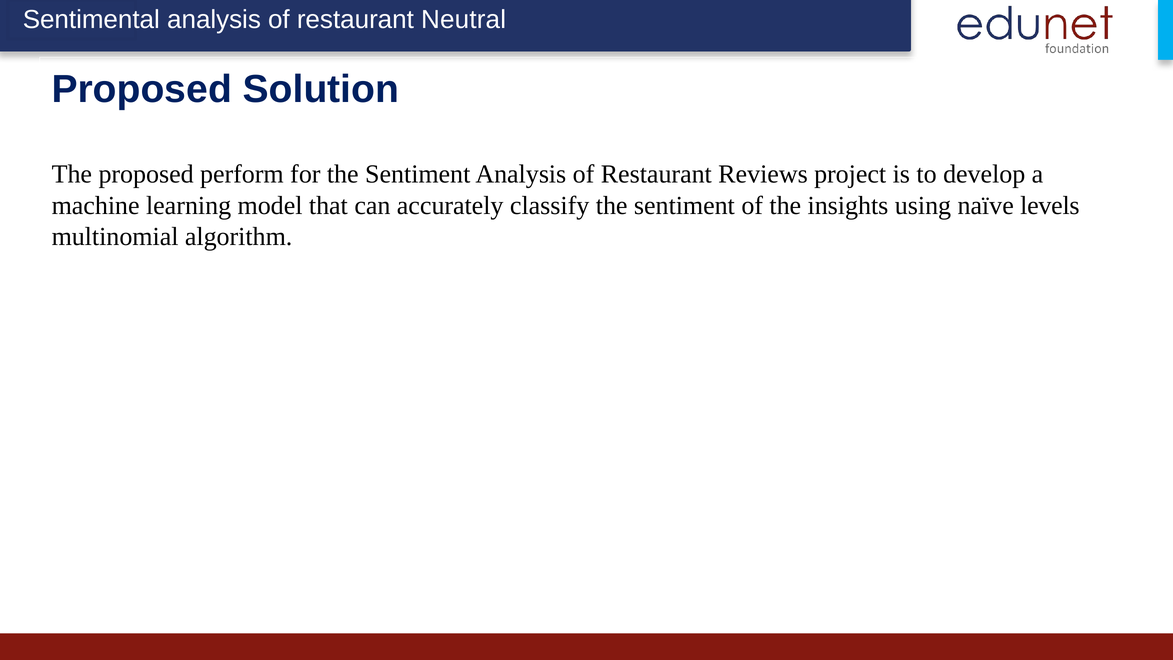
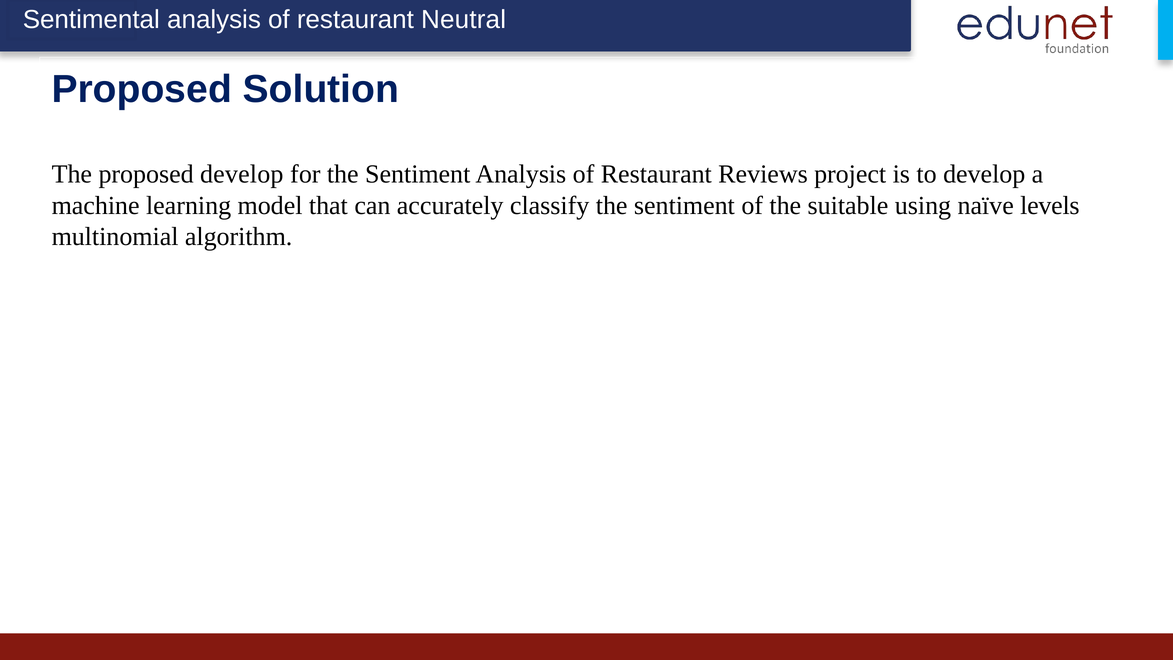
proposed perform: perform -> develop
insights: insights -> suitable
